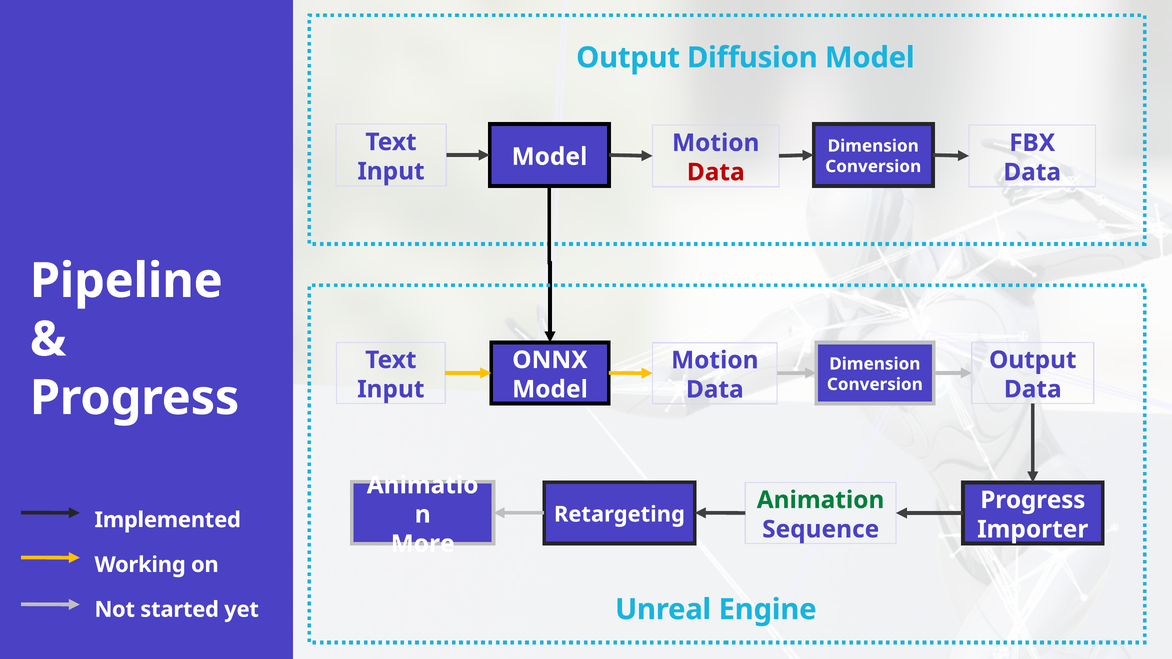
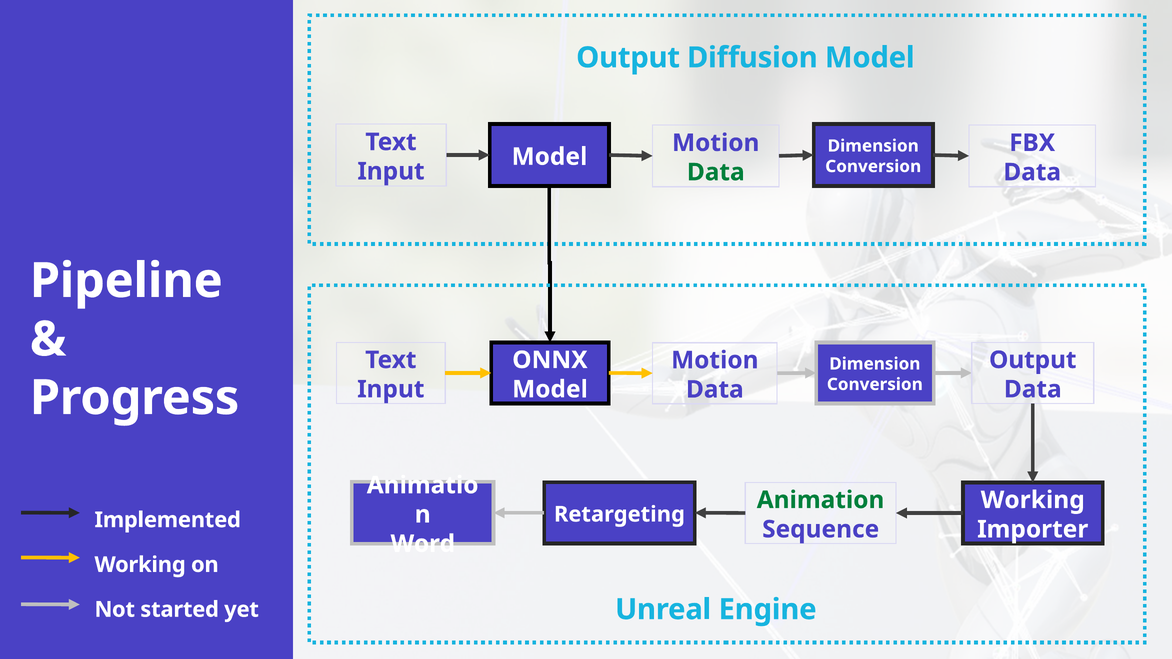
Data at (716, 172) colour: red -> green
Progress at (1033, 500): Progress -> Working
More: More -> Word
